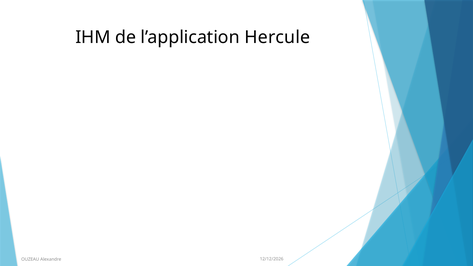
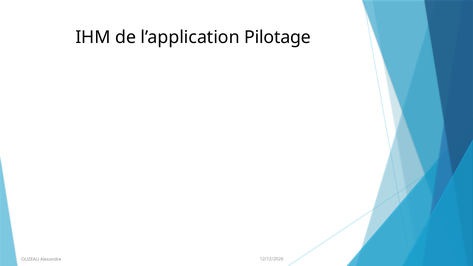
Hercule: Hercule -> Pilotage
